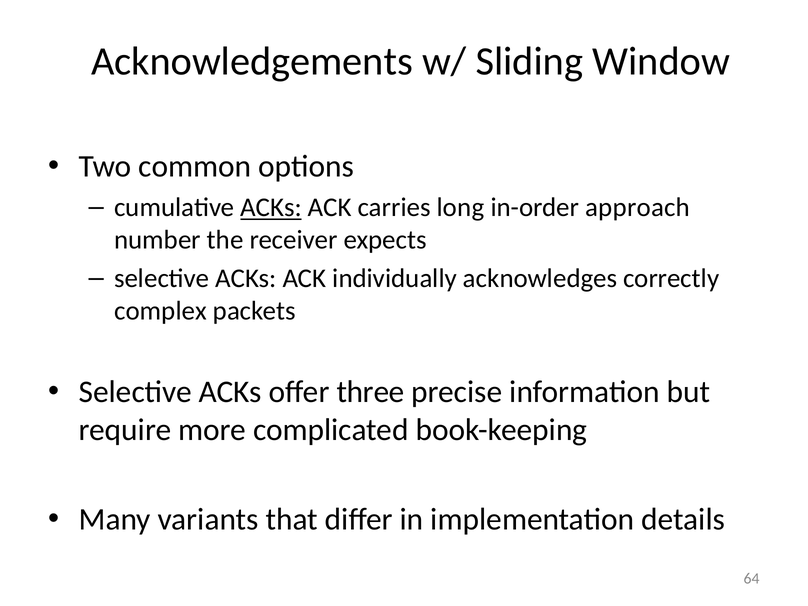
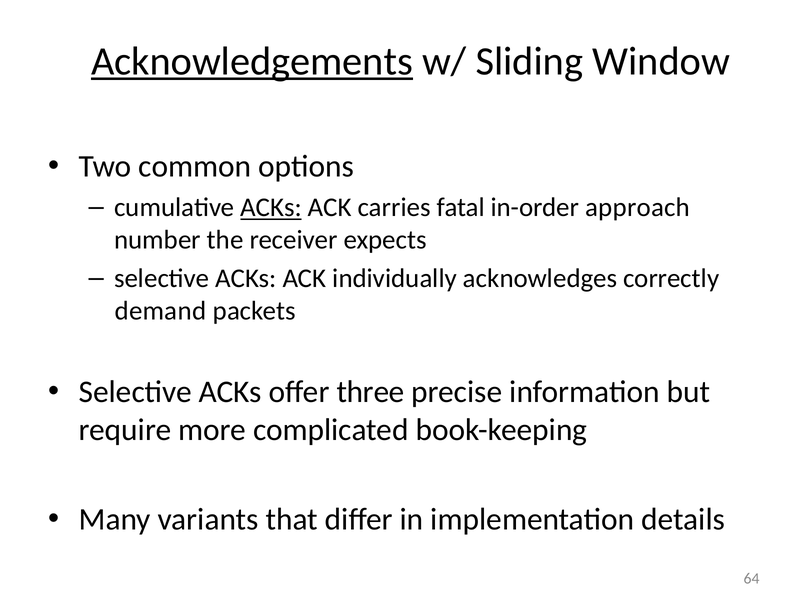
Acknowledgements underline: none -> present
long: long -> fatal
complex: complex -> demand
